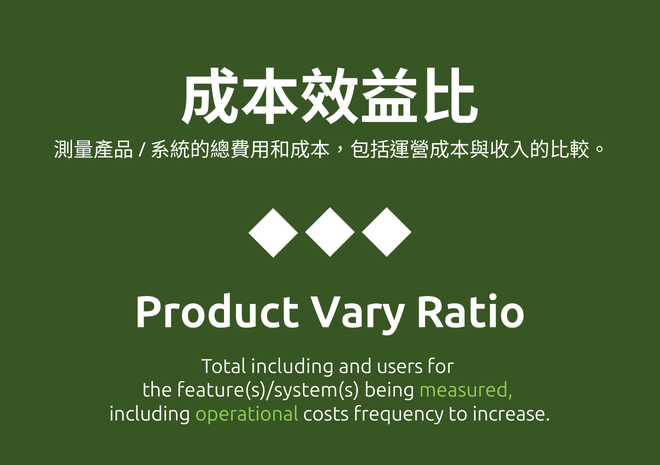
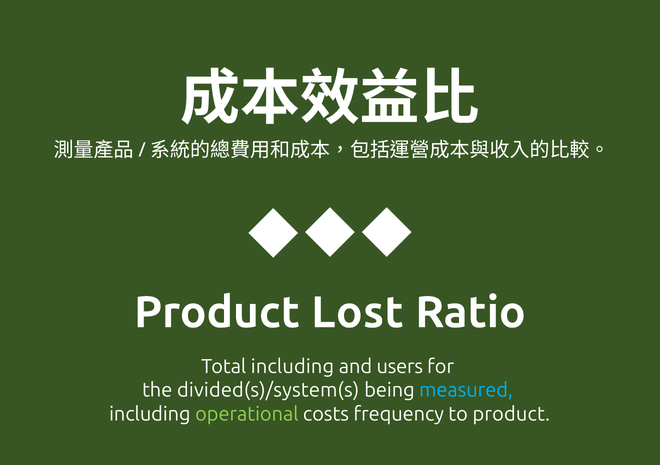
Vary: Vary -> Lost
feature(s)/system(s: feature(s)/system(s -> divided(s)/system(s
measured colour: light green -> light blue
to increase: increase -> product
